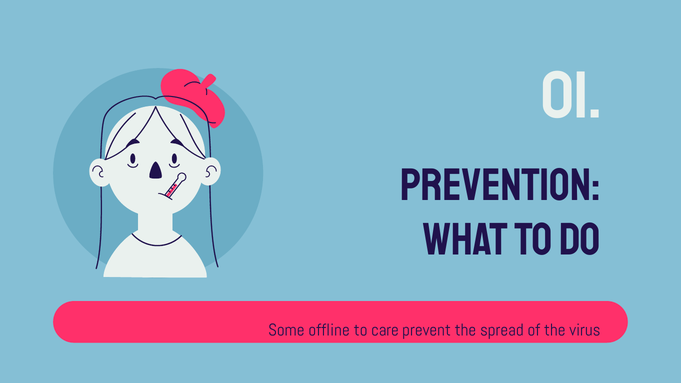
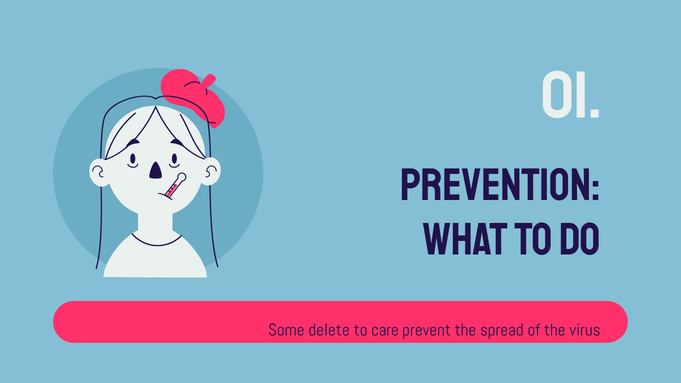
offline: offline -> delete
